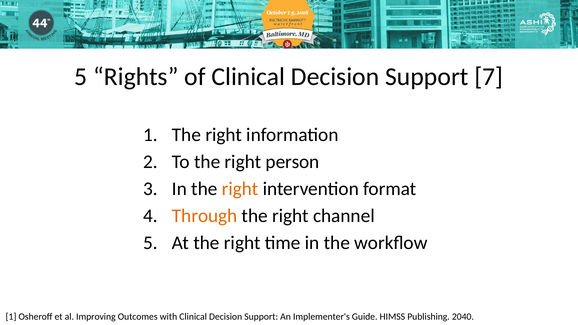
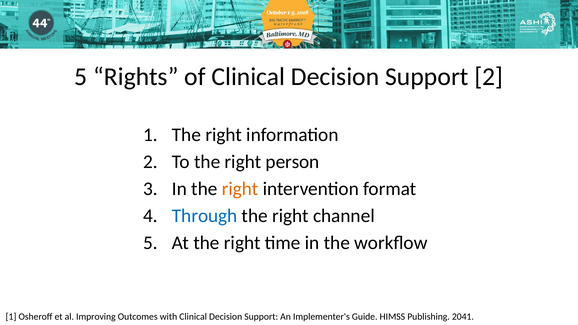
Support 7: 7 -> 2
Through colour: orange -> blue
2040: 2040 -> 2041
